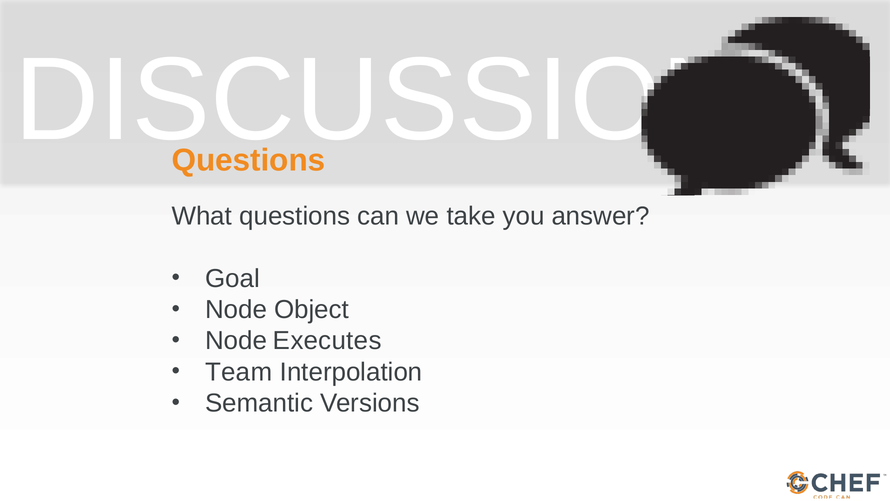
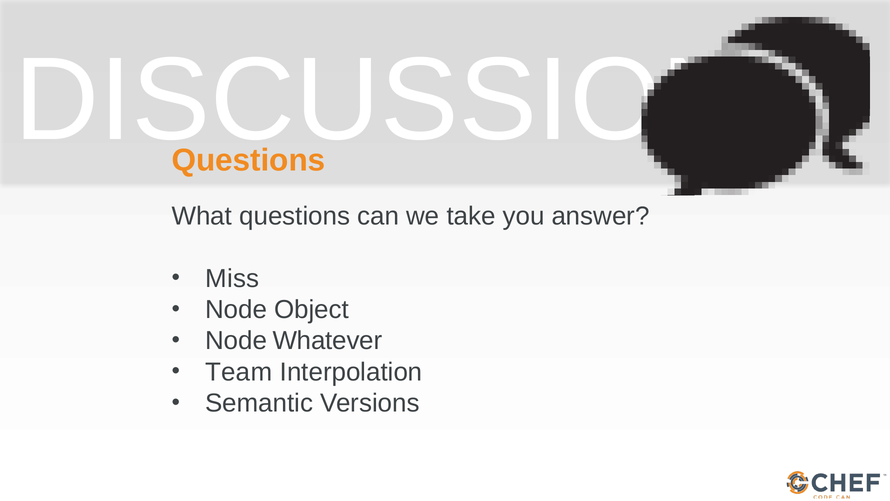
Goal: Goal -> Miss
Executes: Executes -> Whatever
